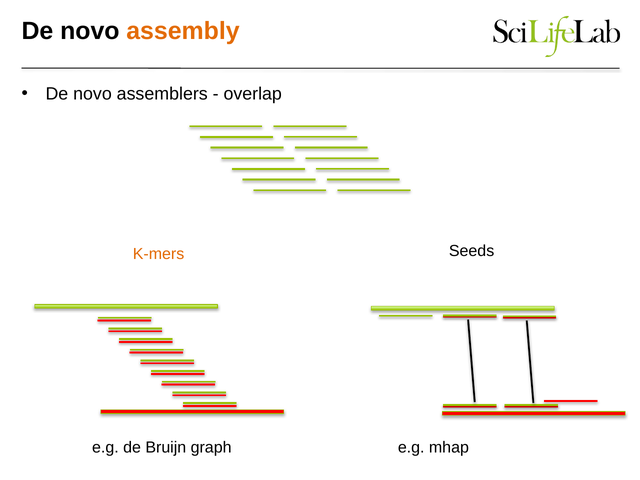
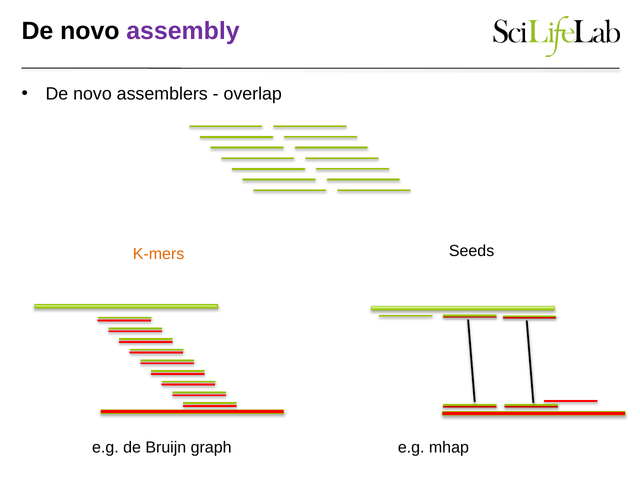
assembly colour: orange -> purple
